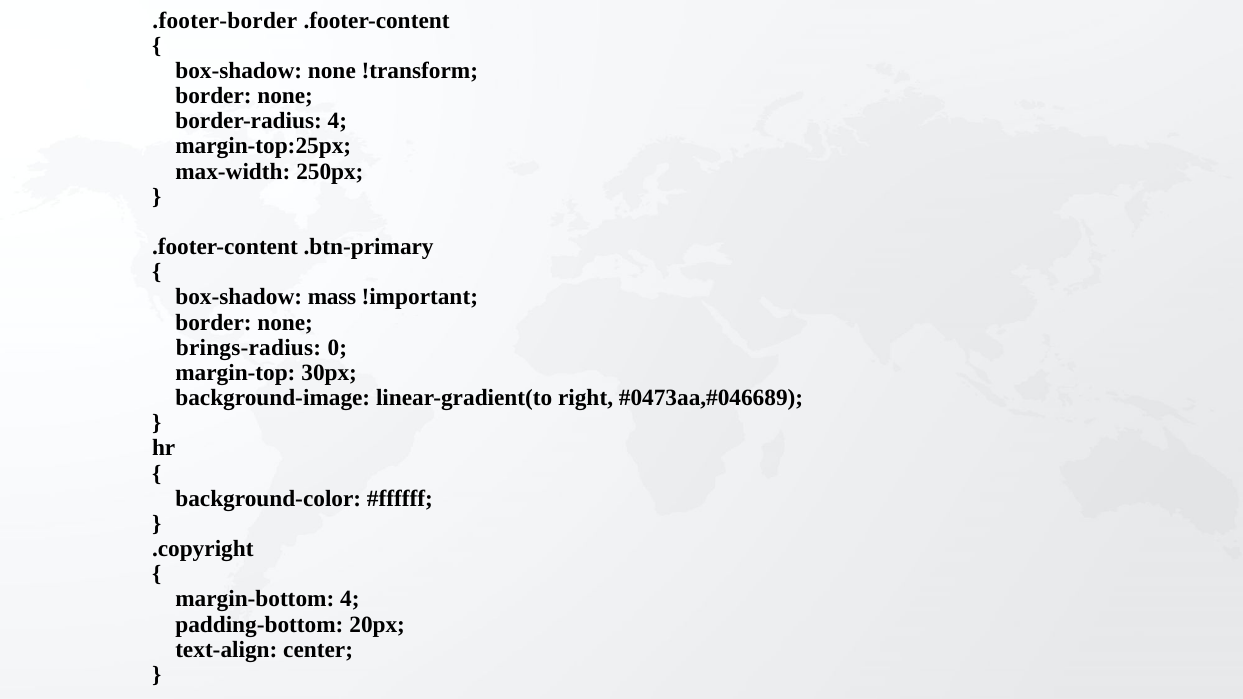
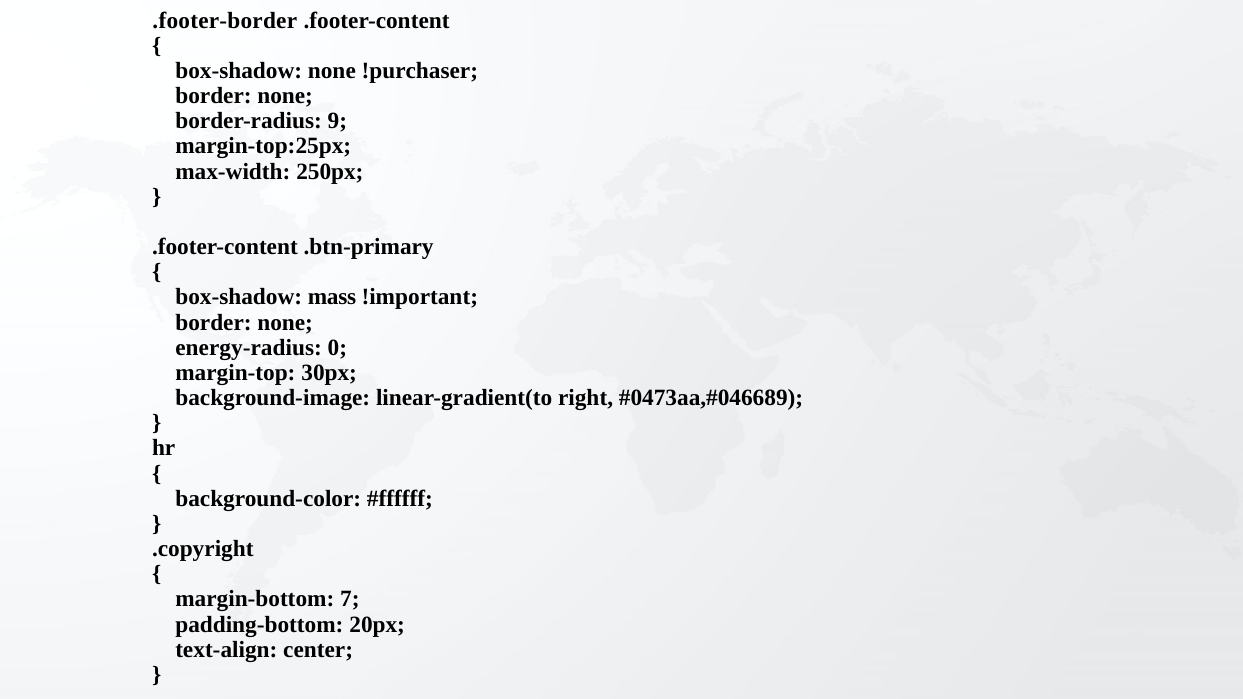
!transform: !transform -> !purchaser
border-radius 4: 4 -> 9
brings-radius: brings-radius -> energy-radius
margin-bottom 4: 4 -> 7
